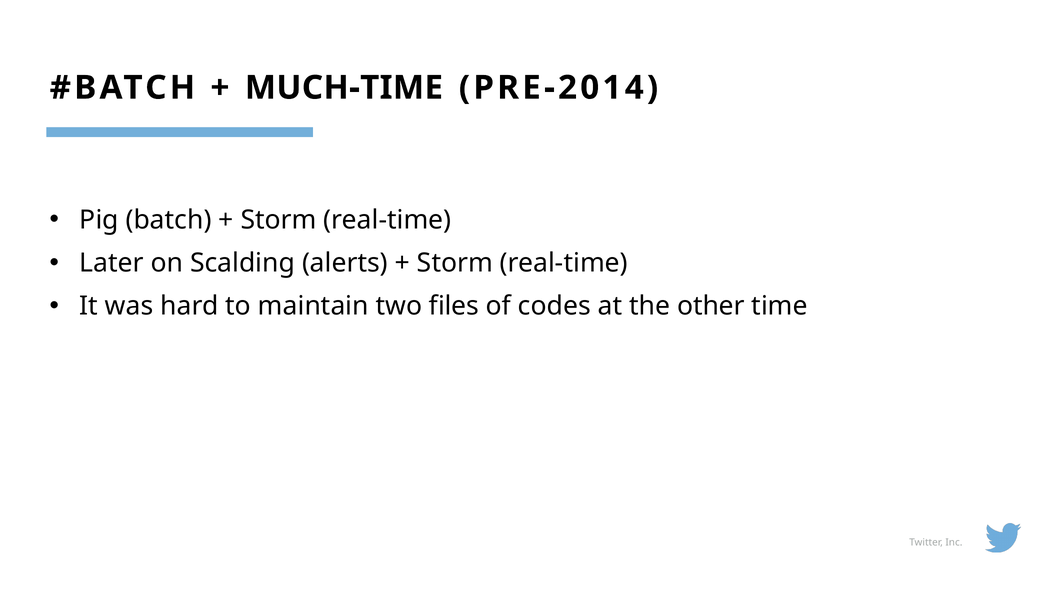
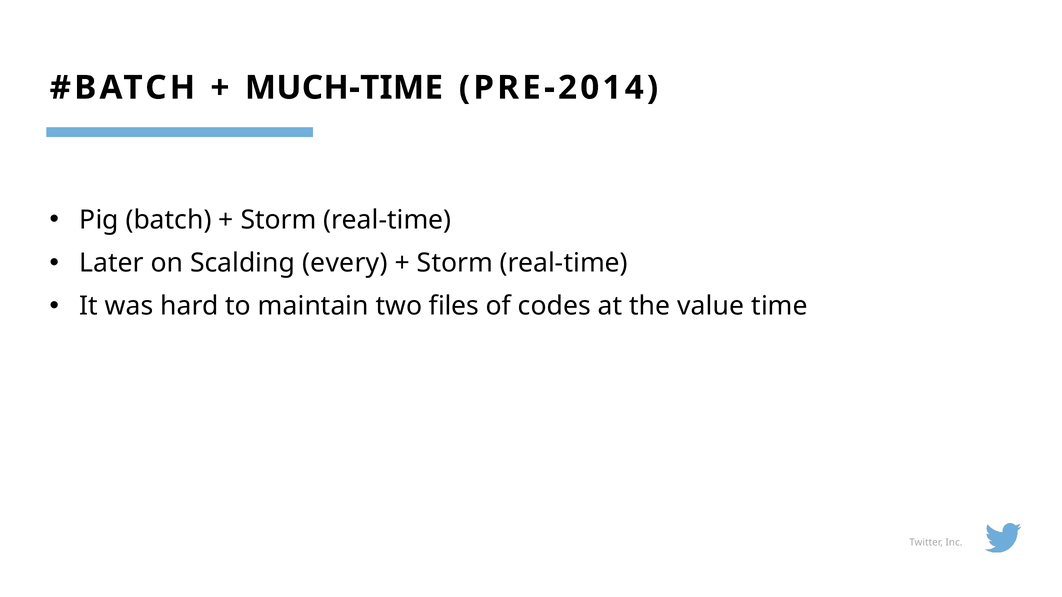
alerts: alerts -> every
other: other -> value
